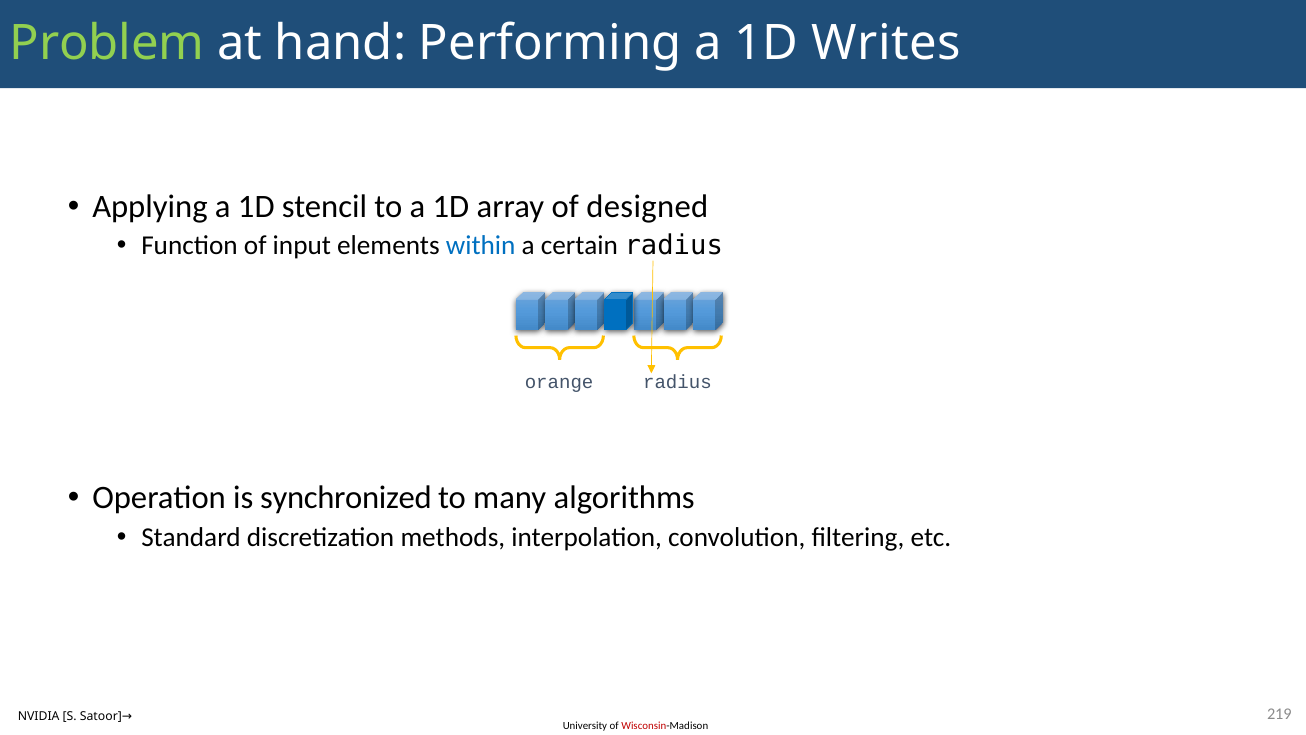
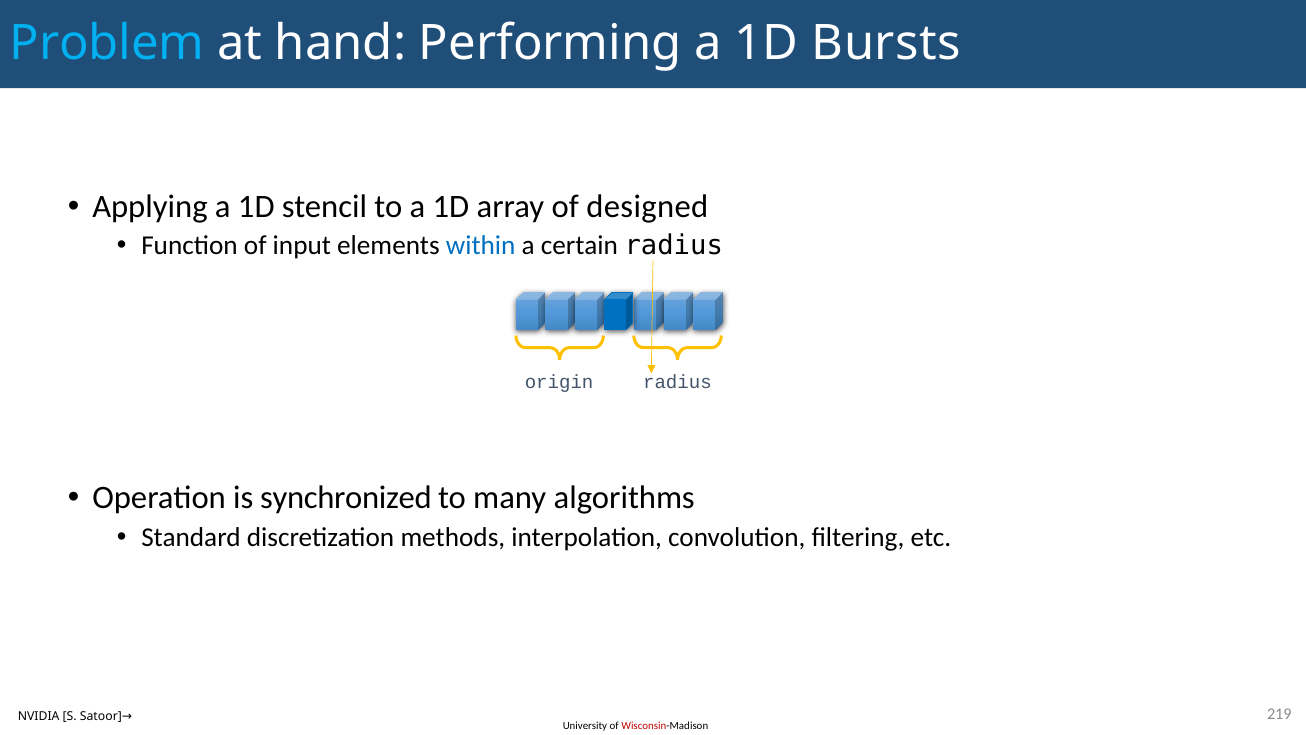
Problem colour: light green -> light blue
Writes: Writes -> Bursts
orange: orange -> origin
